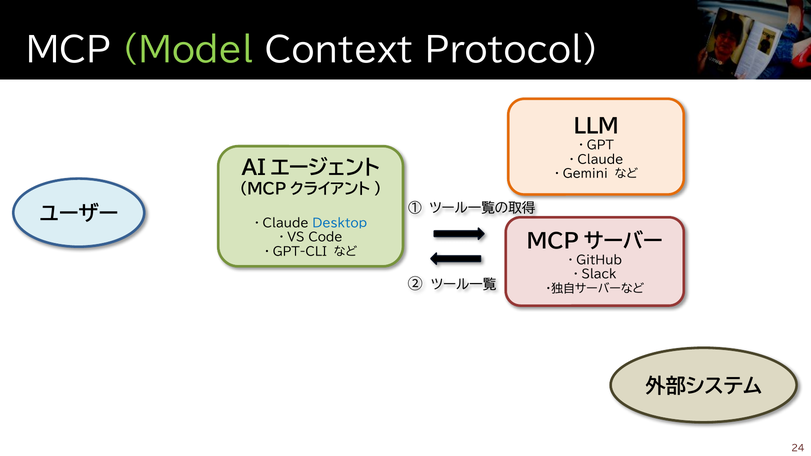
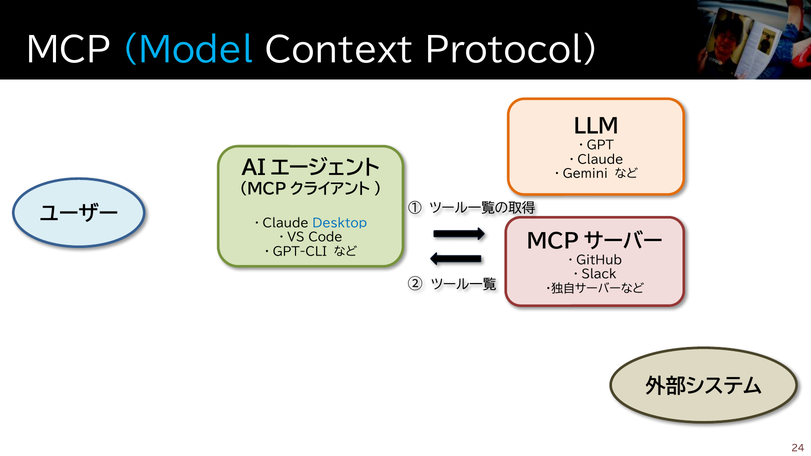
Model colour: light green -> light blue
